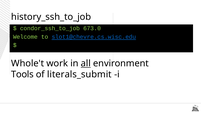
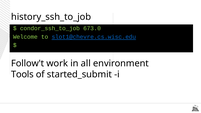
Whole't: Whole't -> Follow't
all underline: present -> none
literals_submit: literals_submit -> started_submit
